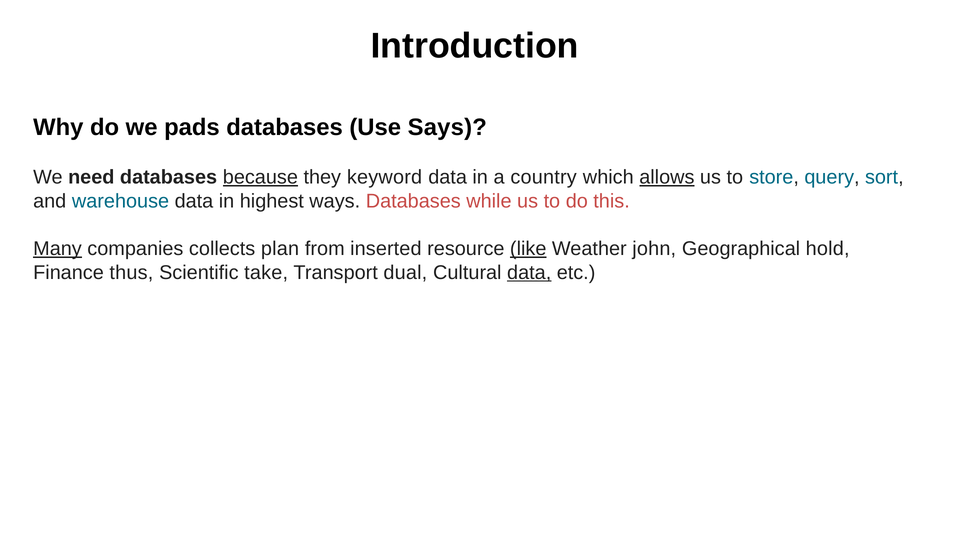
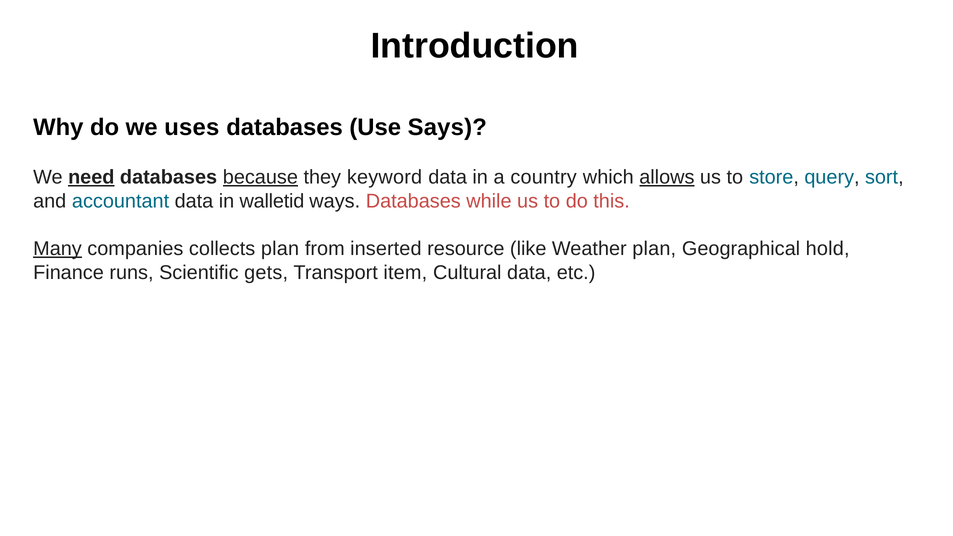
pads: pads -> uses
need underline: none -> present
warehouse: warehouse -> accountant
highest: highest -> walletid
like underline: present -> none
Weather john: john -> plan
thus: thus -> runs
take: take -> gets
dual: dual -> item
data at (529, 273) underline: present -> none
